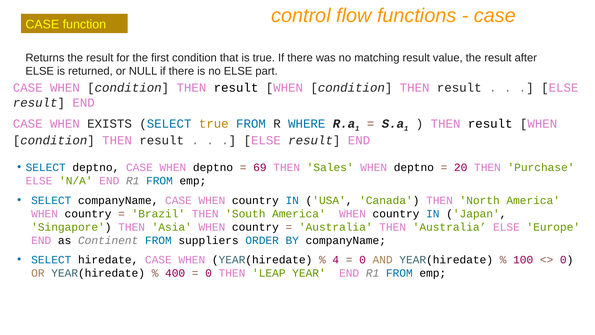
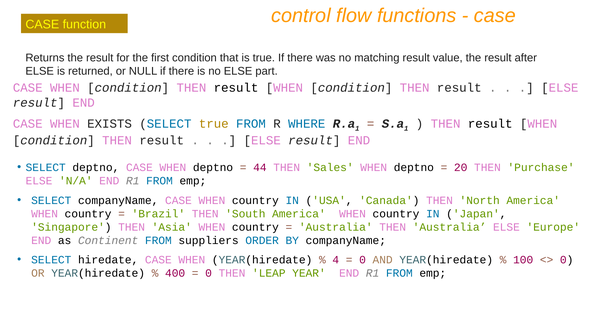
69: 69 -> 44
